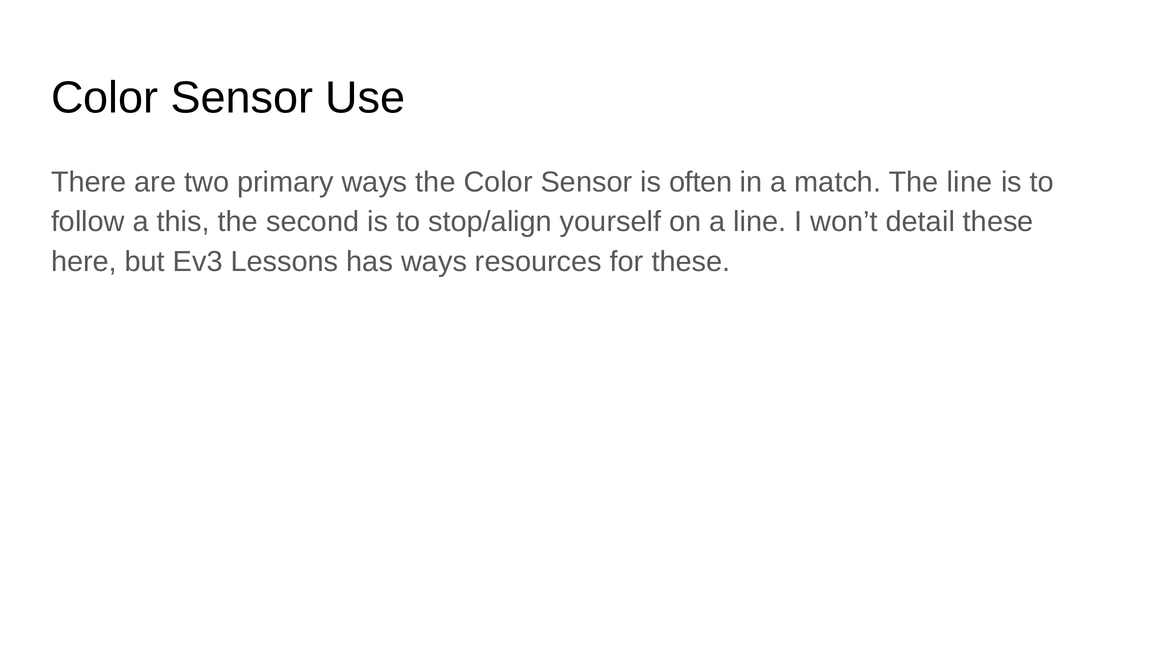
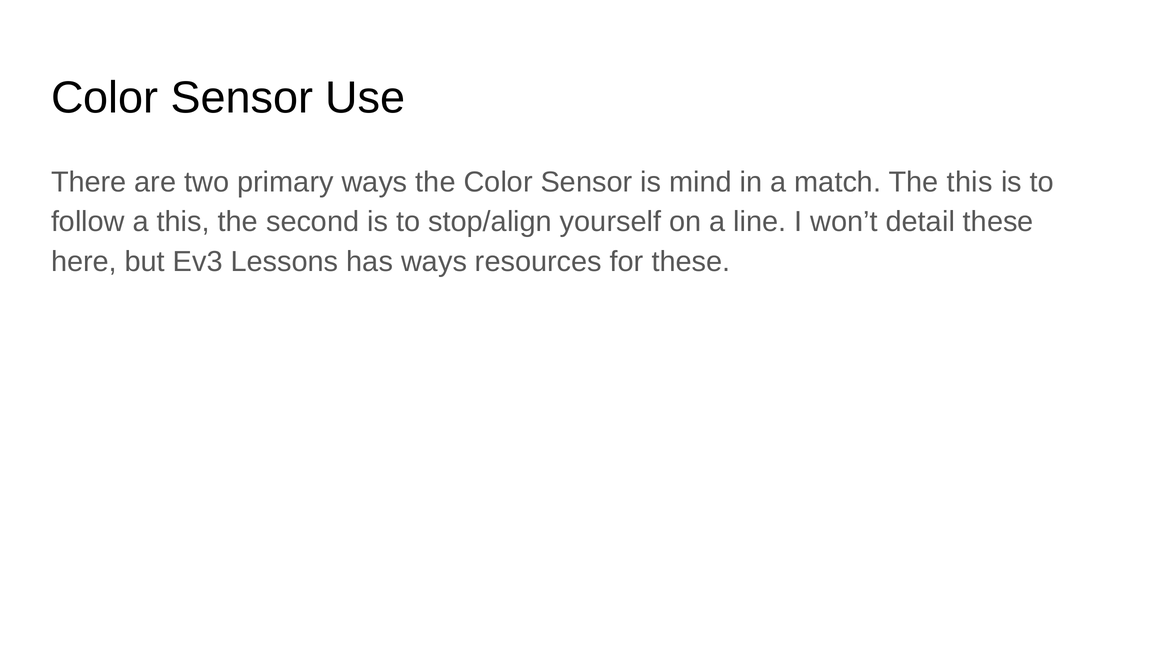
often: often -> mind
The line: line -> this
